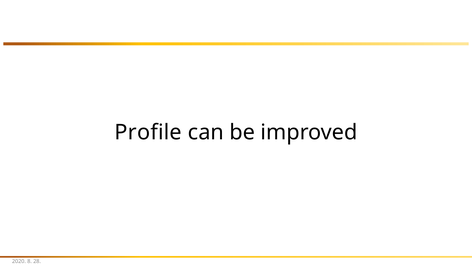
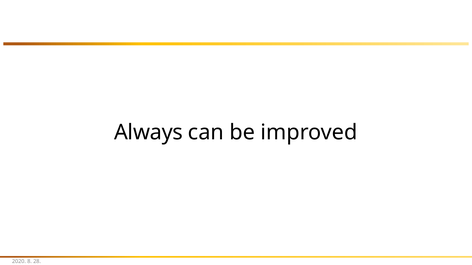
Profile: Profile -> Always
